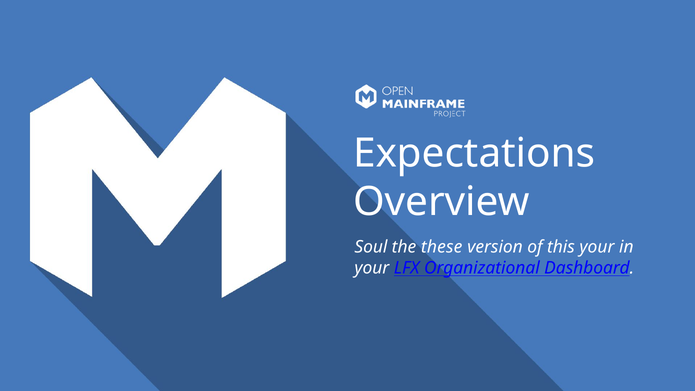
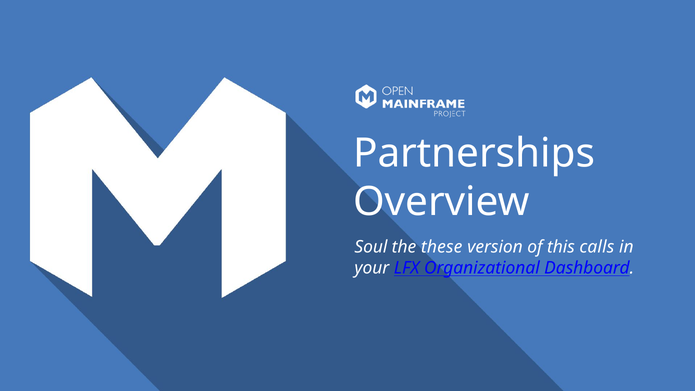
Expectations: Expectations -> Partnerships
this your: your -> calls
